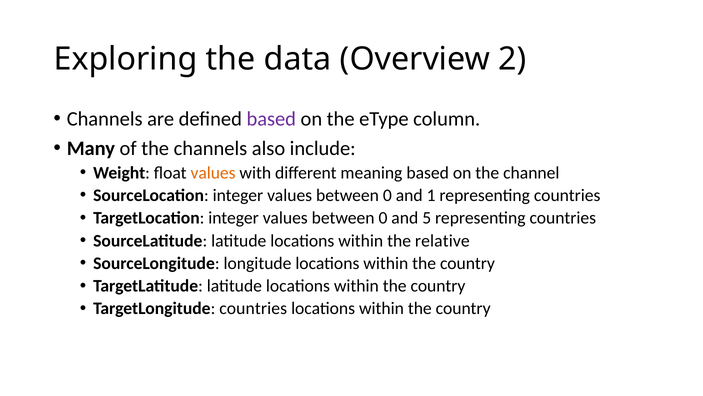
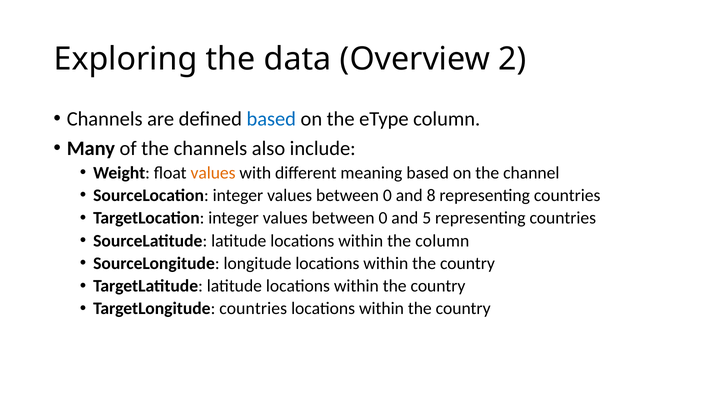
based at (271, 119) colour: purple -> blue
1: 1 -> 8
the relative: relative -> column
